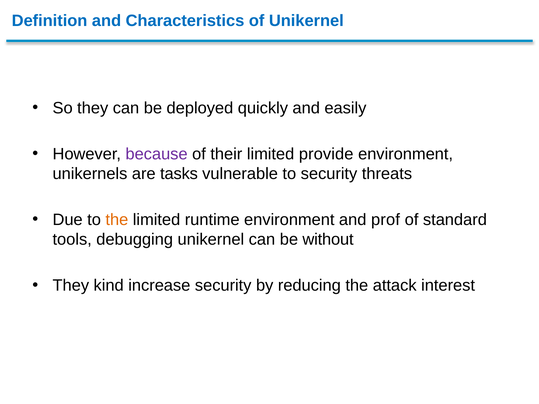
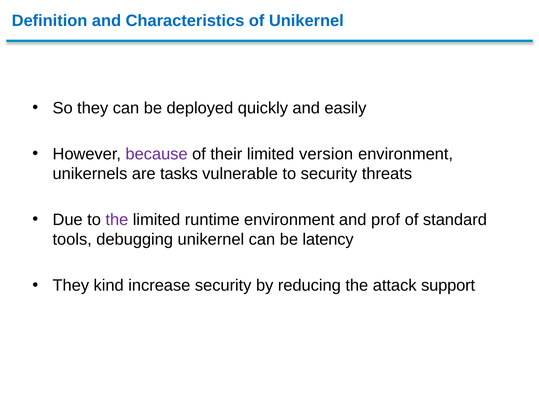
provide: provide -> version
the at (117, 220) colour: orange -> purple
without: without -> latency
interest: interest -> support
